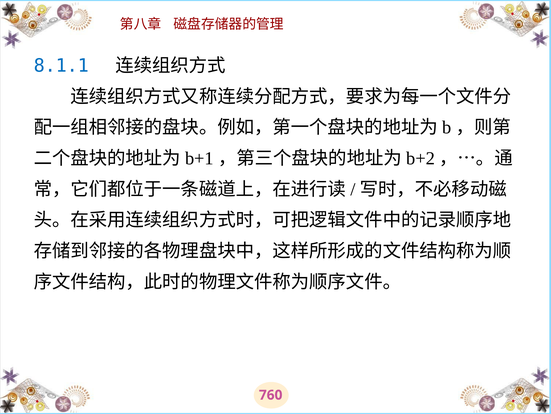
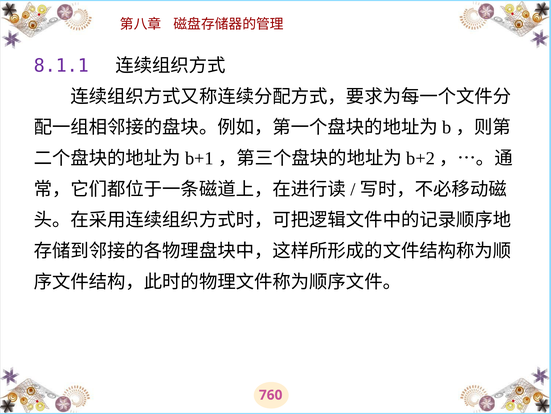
8.1.1 colour: blue -> purple
